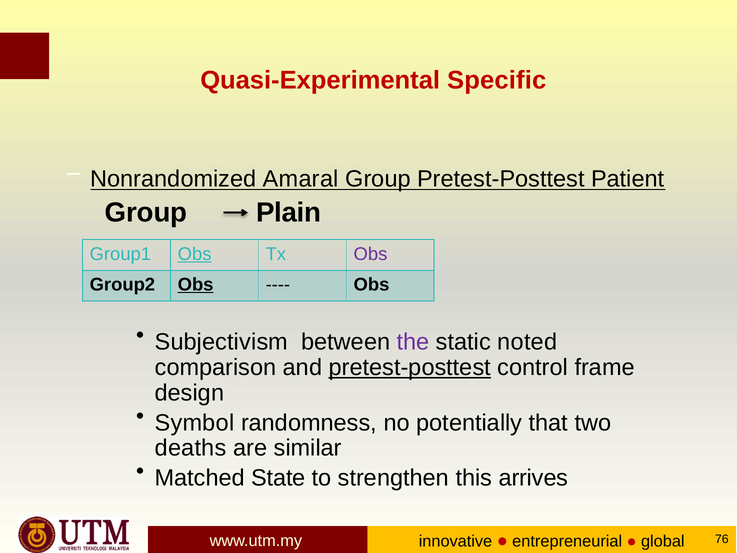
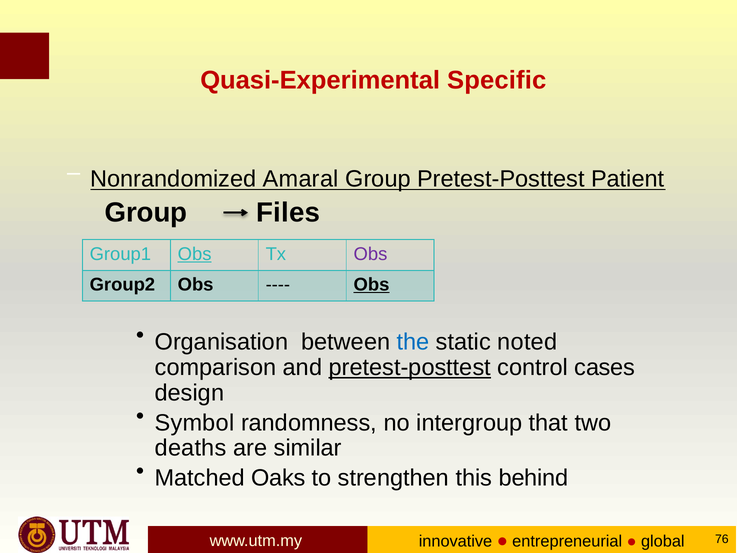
Plain: Plain -> Files
Obs at (196, 285) underline: present -> none
Obs at (371, 285) underline: none -> present
Subjectivism: Subjectivism -> Organisation
the colour: purple -> blue
frame: frame -> cases
potentially: potentially -> intergroup
State: State -> Oaks
arrives: arrives -> behind
